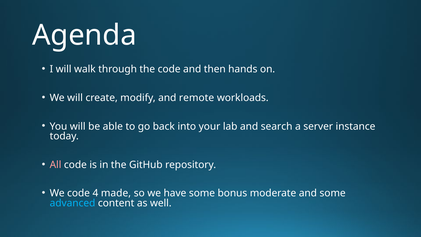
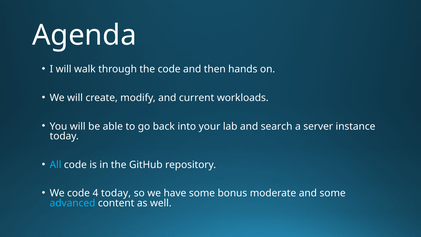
remote: remote -> current
All colour: pink -> light blue
4 made: made -> today
